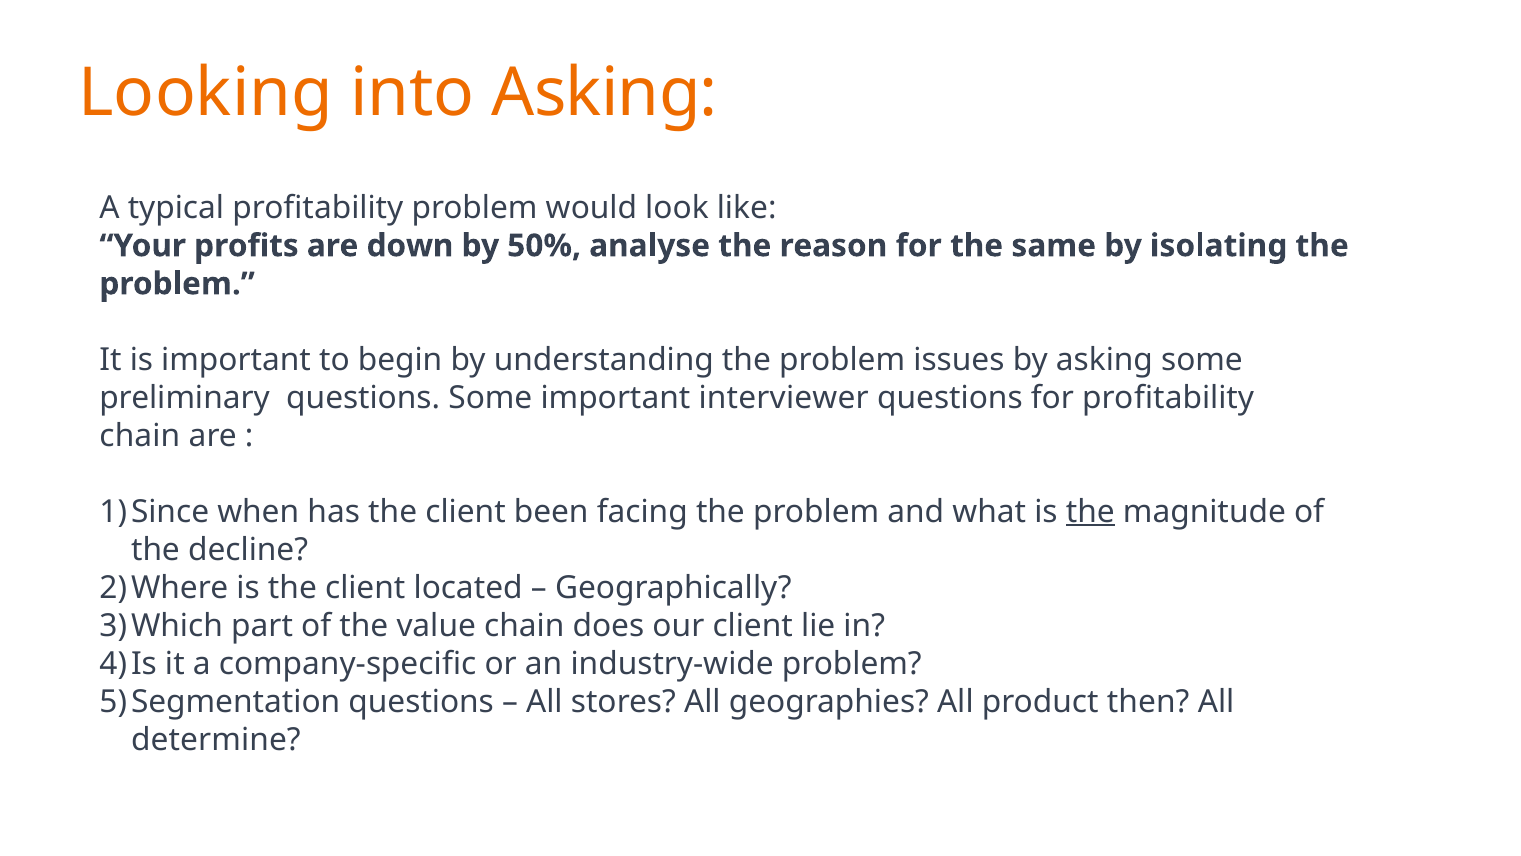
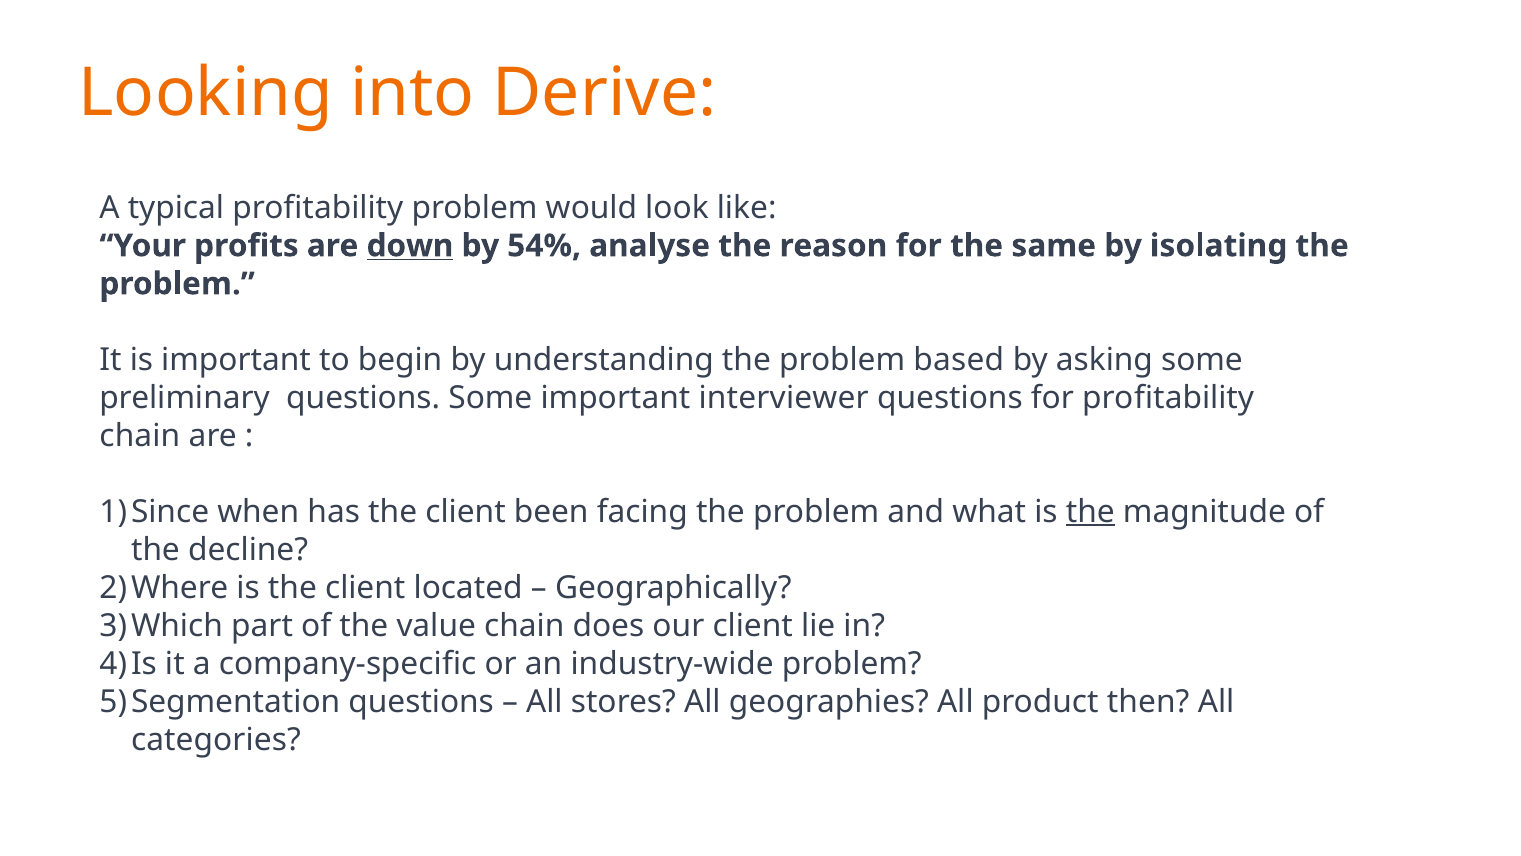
into Asking: Asking -> Derive
down underline: none -> present
50%: 50% -> 54%
issues: issues -> based
determine: determine -> categories
